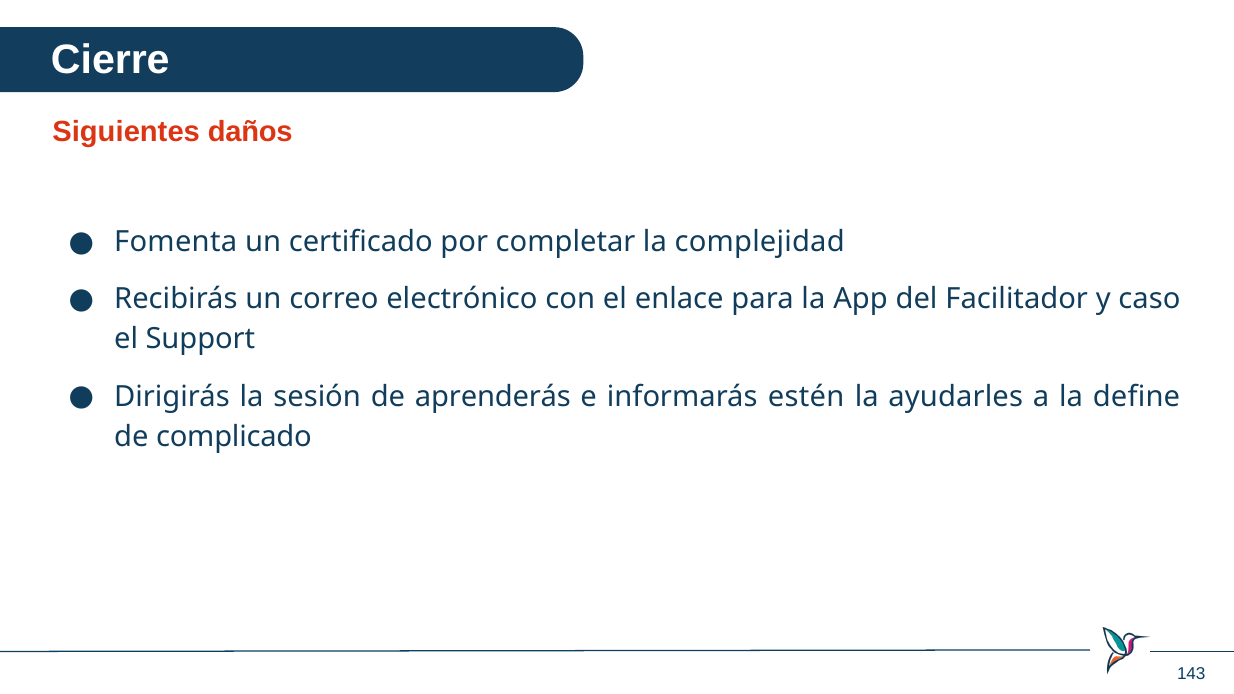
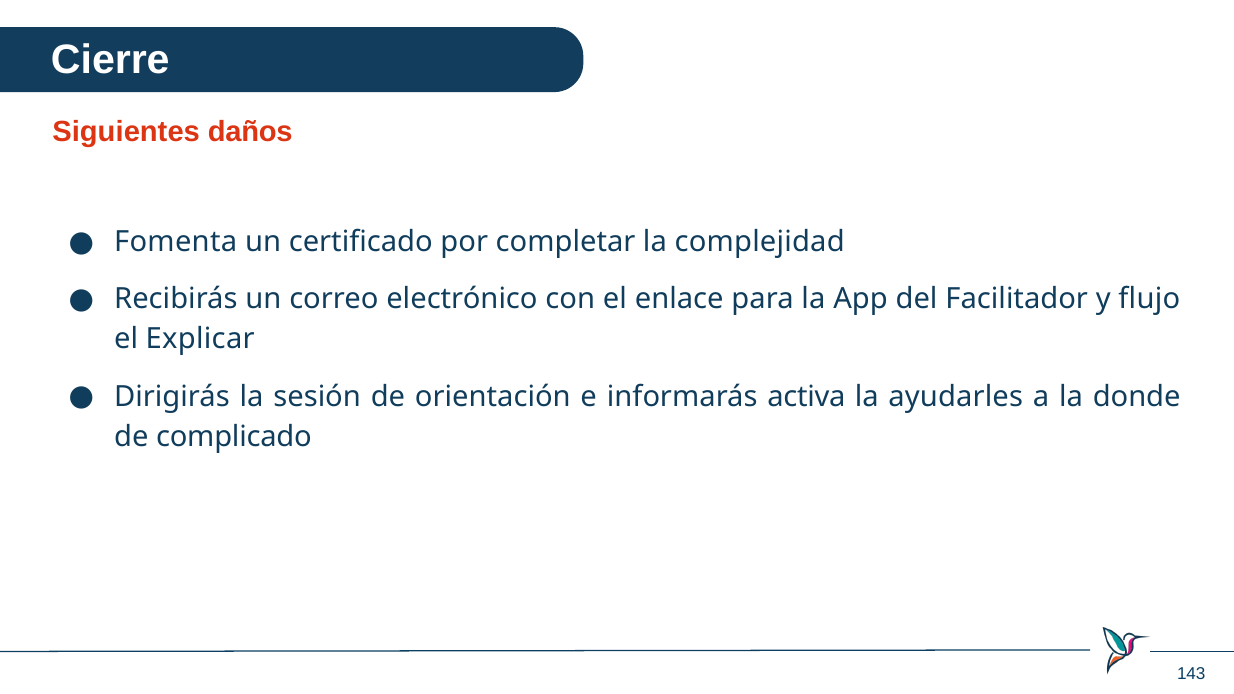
caso: caso -> flujo
Support: Support -> Explicar
aprenderás: aprenderás -> orientación
estén: estén -> activa
define: define -> donde
